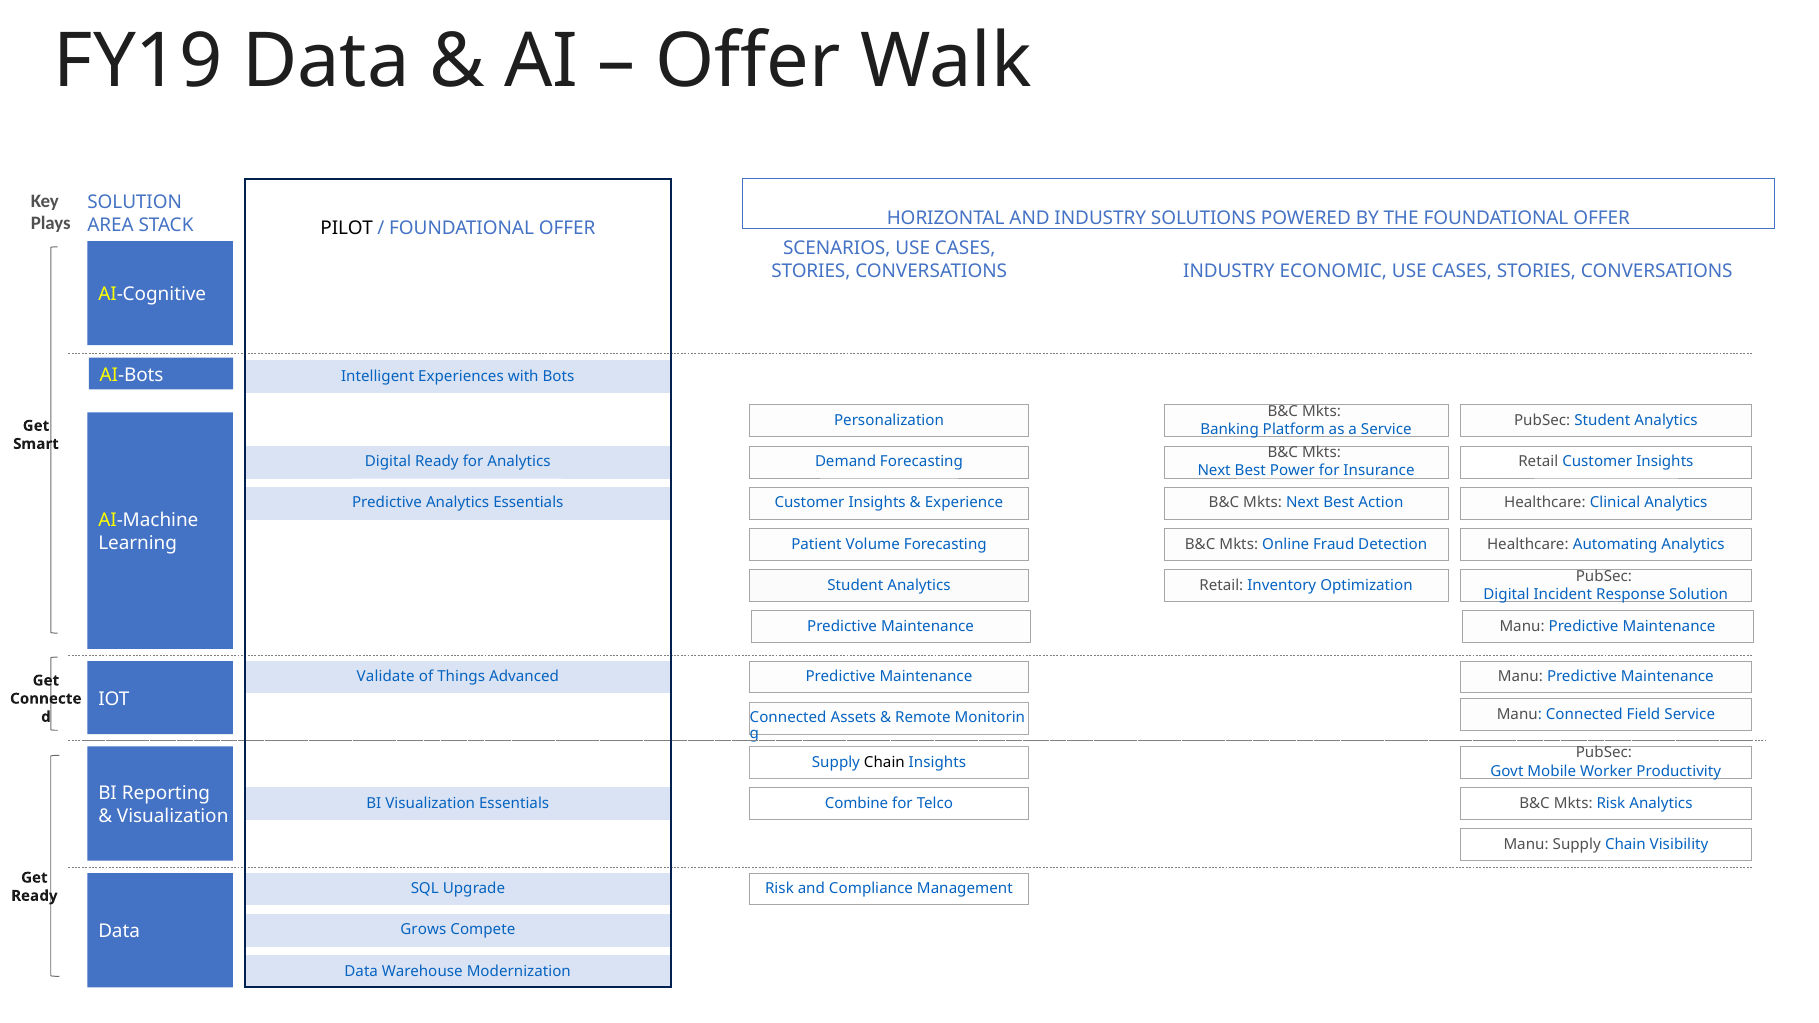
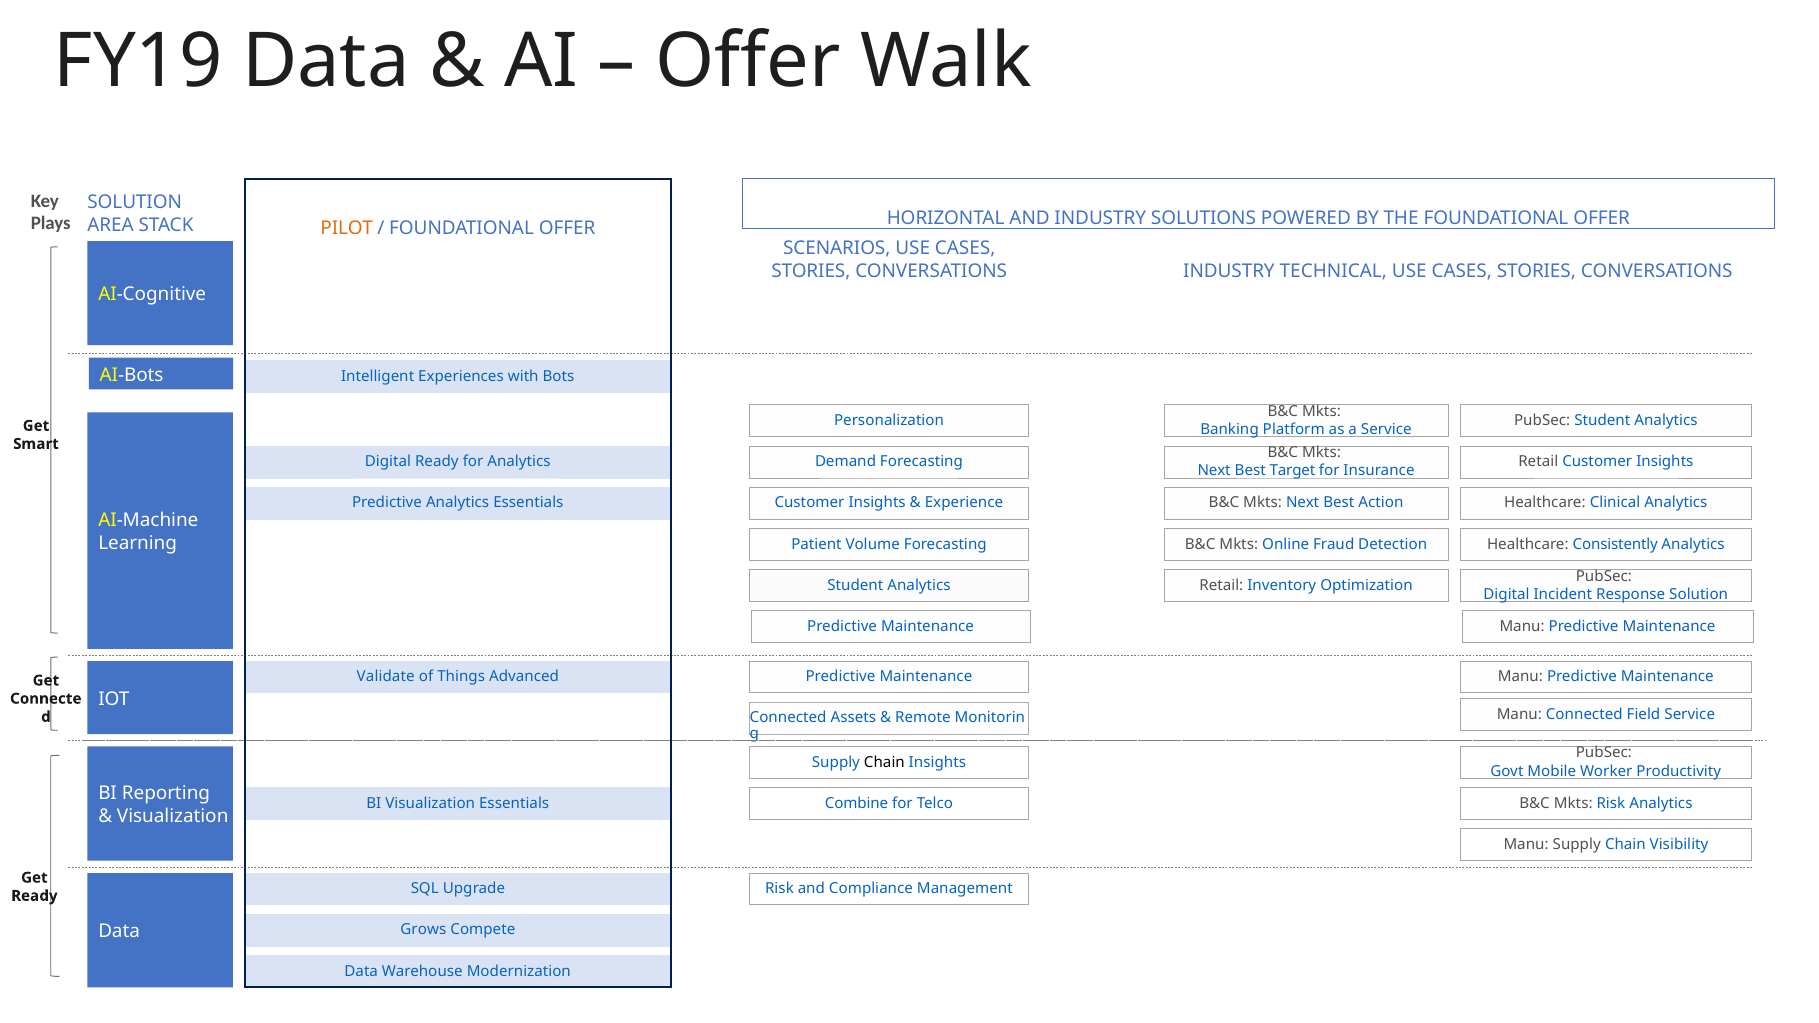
PILOT colour: black -> orange
ECONOMIC: ECONOMIC -> TECHNICAL
Power: Power -> Target
Automating: Automating -> Consistently
